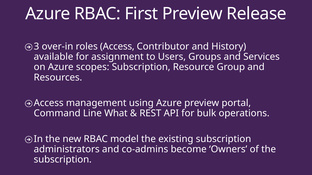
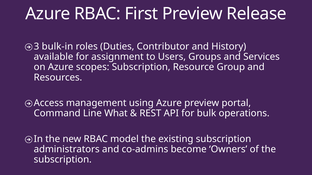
over-in: over-in -> bulk-in
roles Access: Access -> Duties
